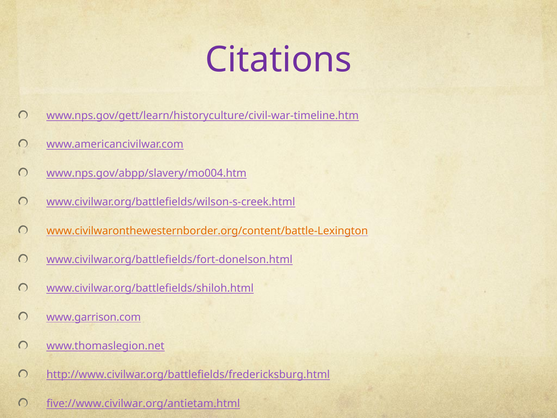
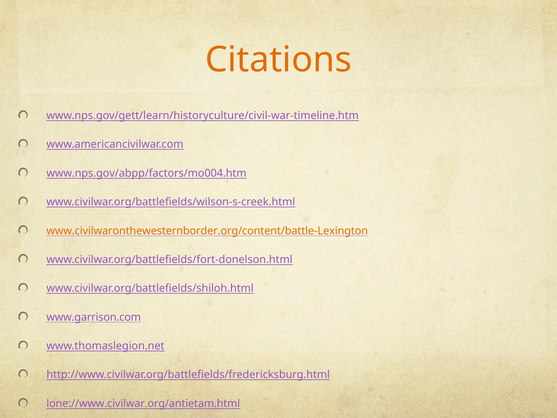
Citations colour: purple -> orange
www.nps.gov/abpp/slavery/mo004.htm: www.nps.gov/abpp/slavery/mo004.htm -> www.nps.gov/abpp/factors/mo004.htm
five://www.civilwar.org/antietam.html: five://www.civilwar.org/antietam.html -> lone://www.civilwar.org/antietam.html
